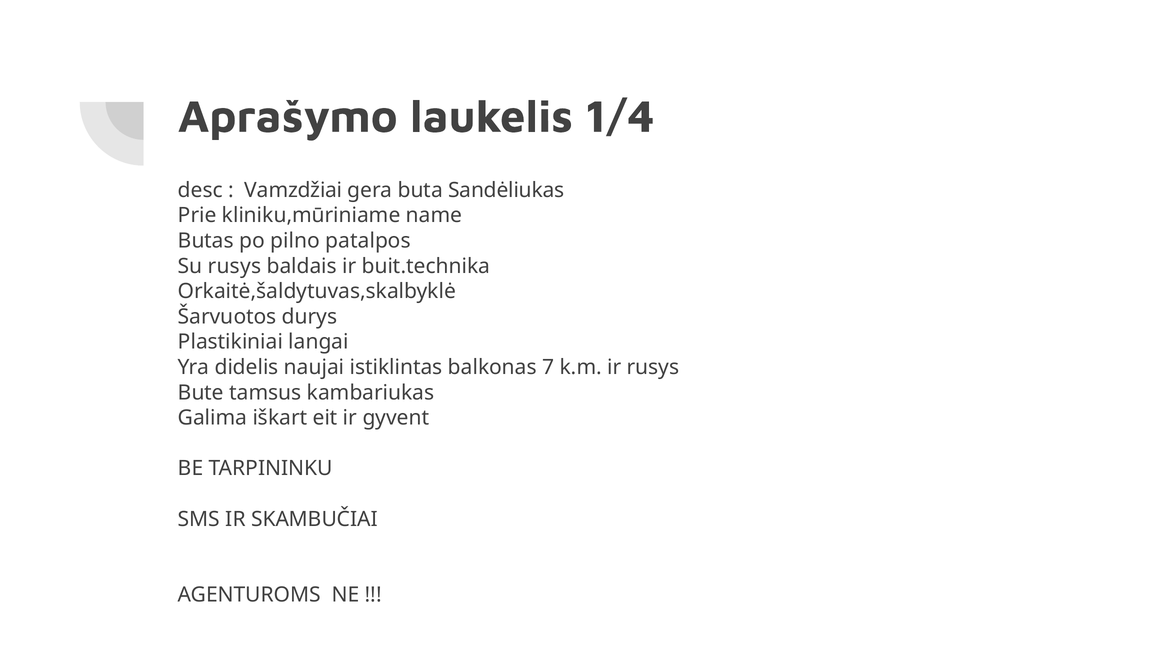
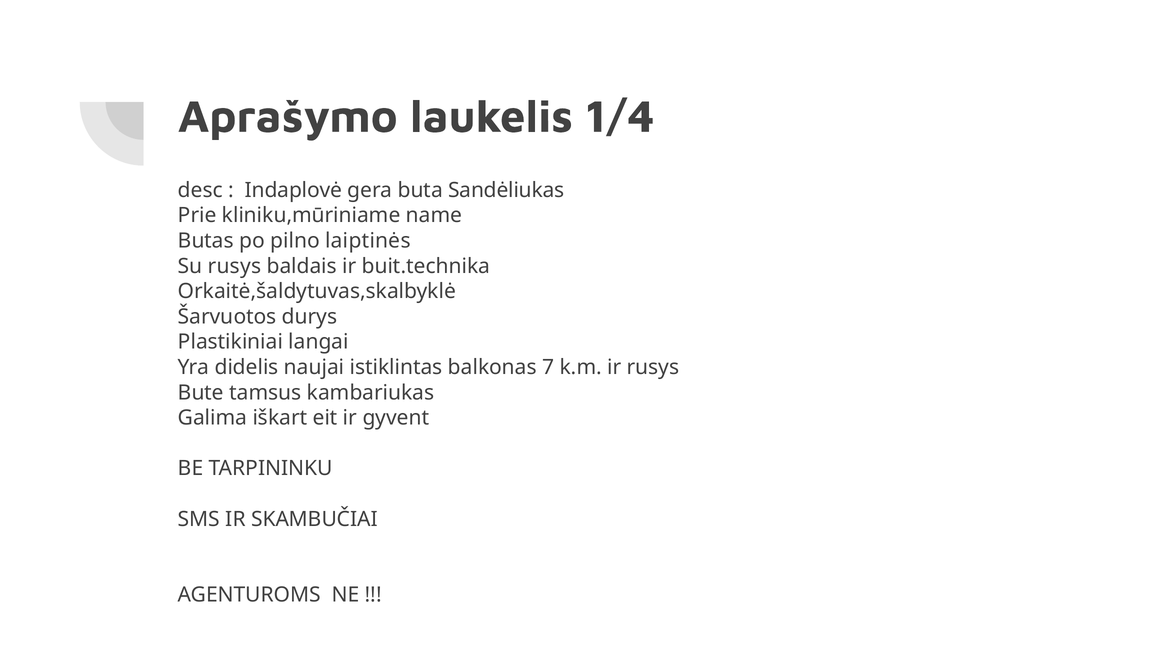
Vamzdžiai: Vamzdžiai -> Indaplovė
patalpos: patalpos -> laiptinės
